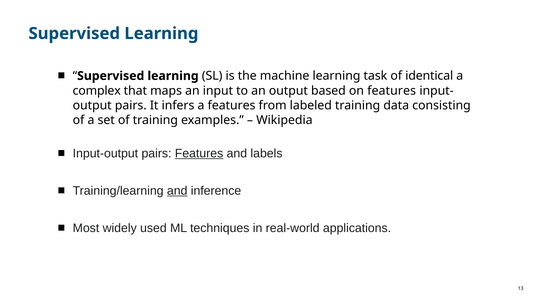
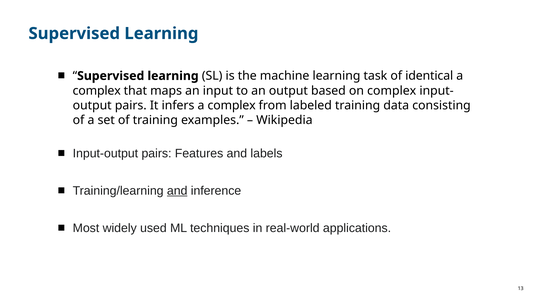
on features: features -> complex
infers a features: features -> complex
Features at (199, 153) underline: present -> none
